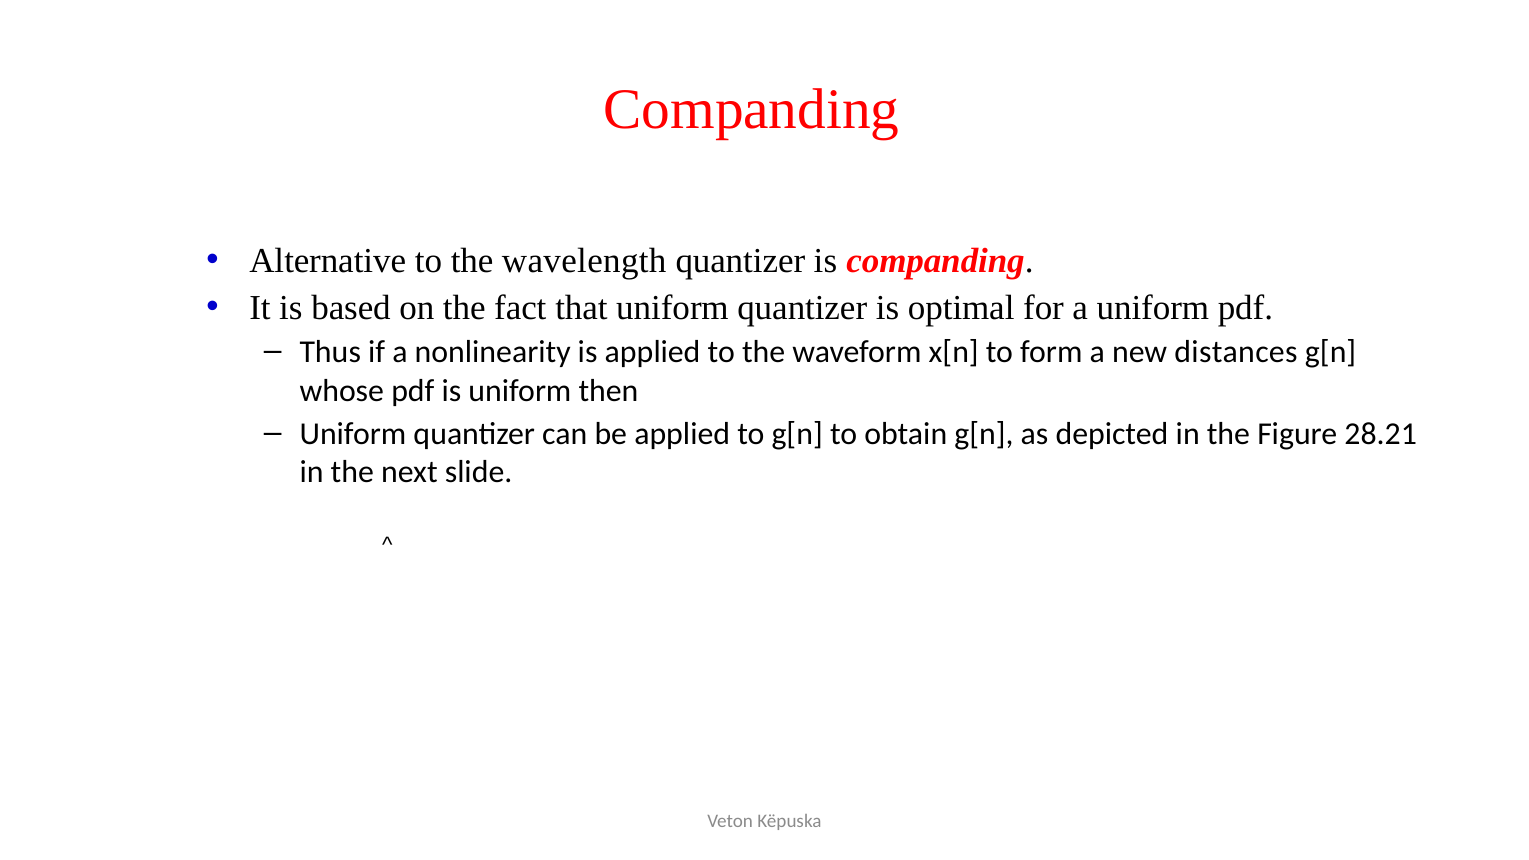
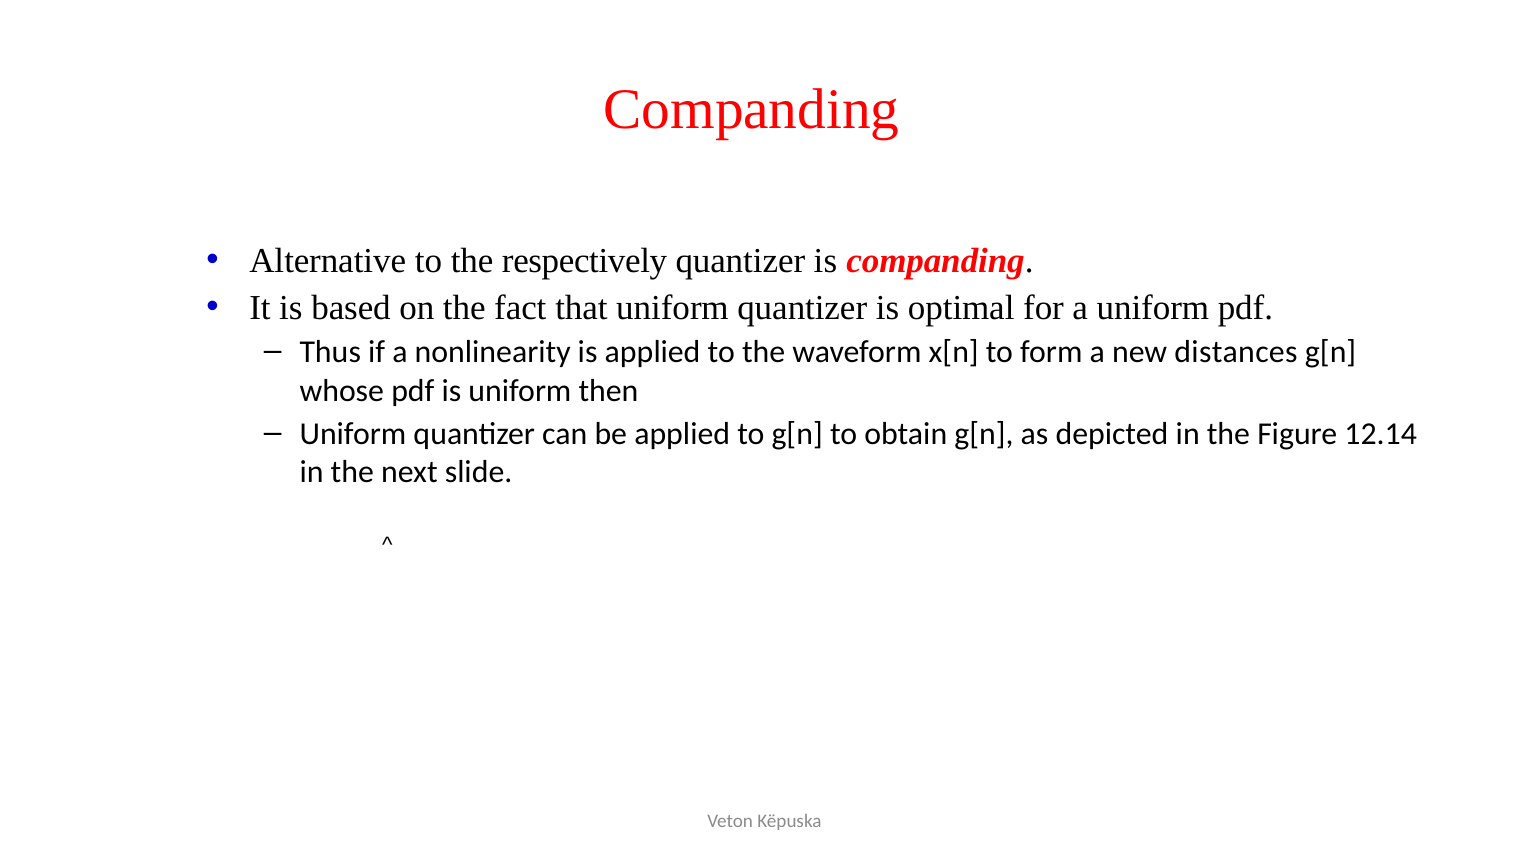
wavelength: wavelength -> respectively
28.21: 28.21 -> 12.14
